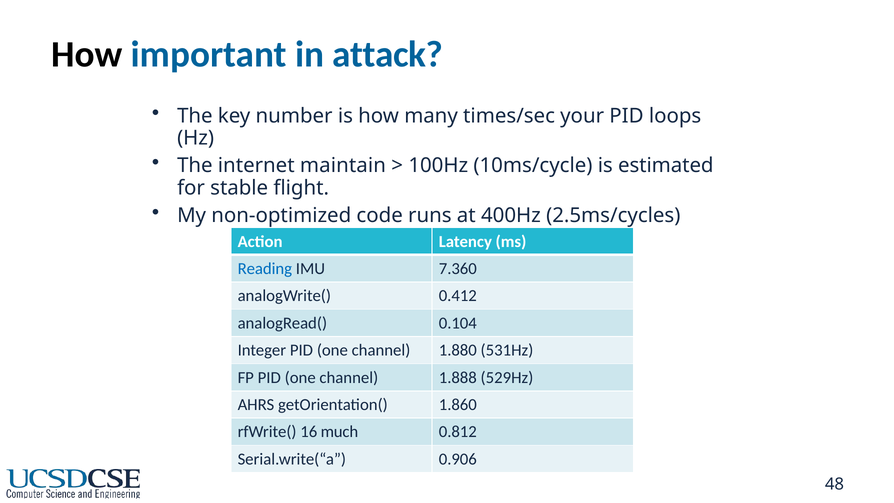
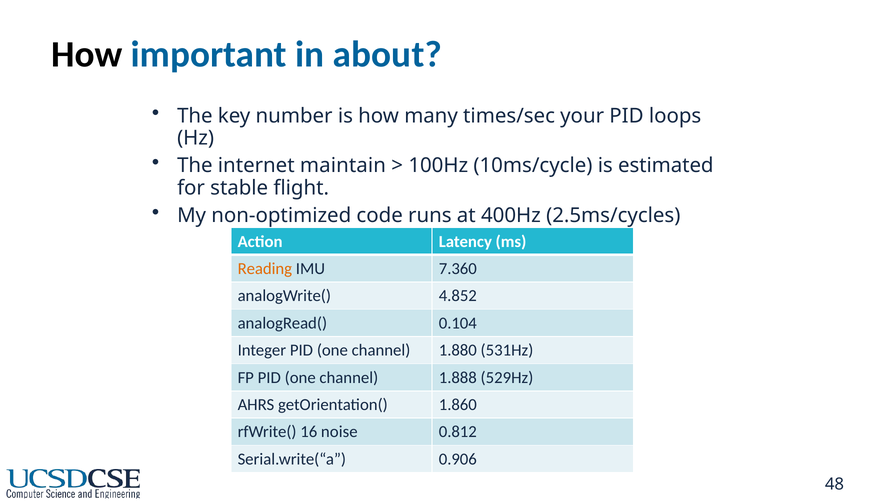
attack: attack -> about
Reading colour: blue -> orange
0.412: 0.412 -> 4.852
much: much -> noise
